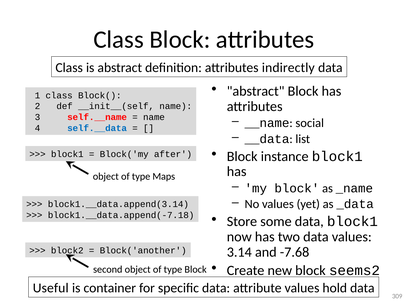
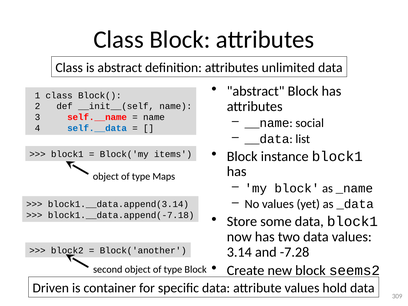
indirectly: indirectly -> unlimited
after: after -> items
-7.68: -7.68 -> -7.28
Useful: Useful -> Driven
